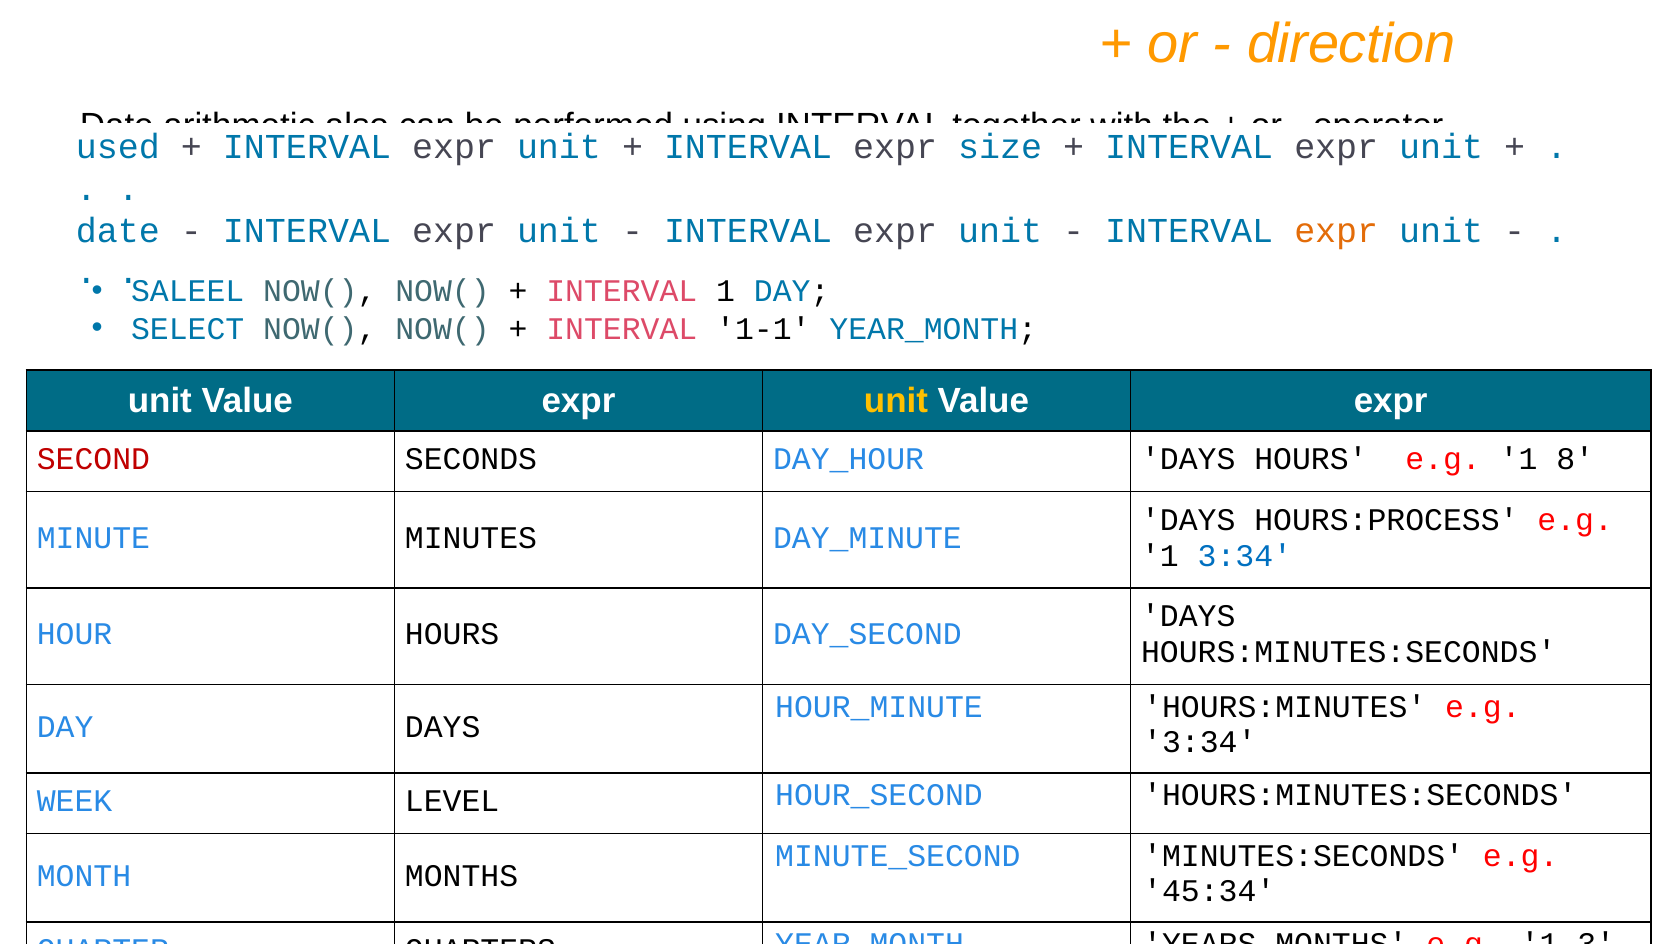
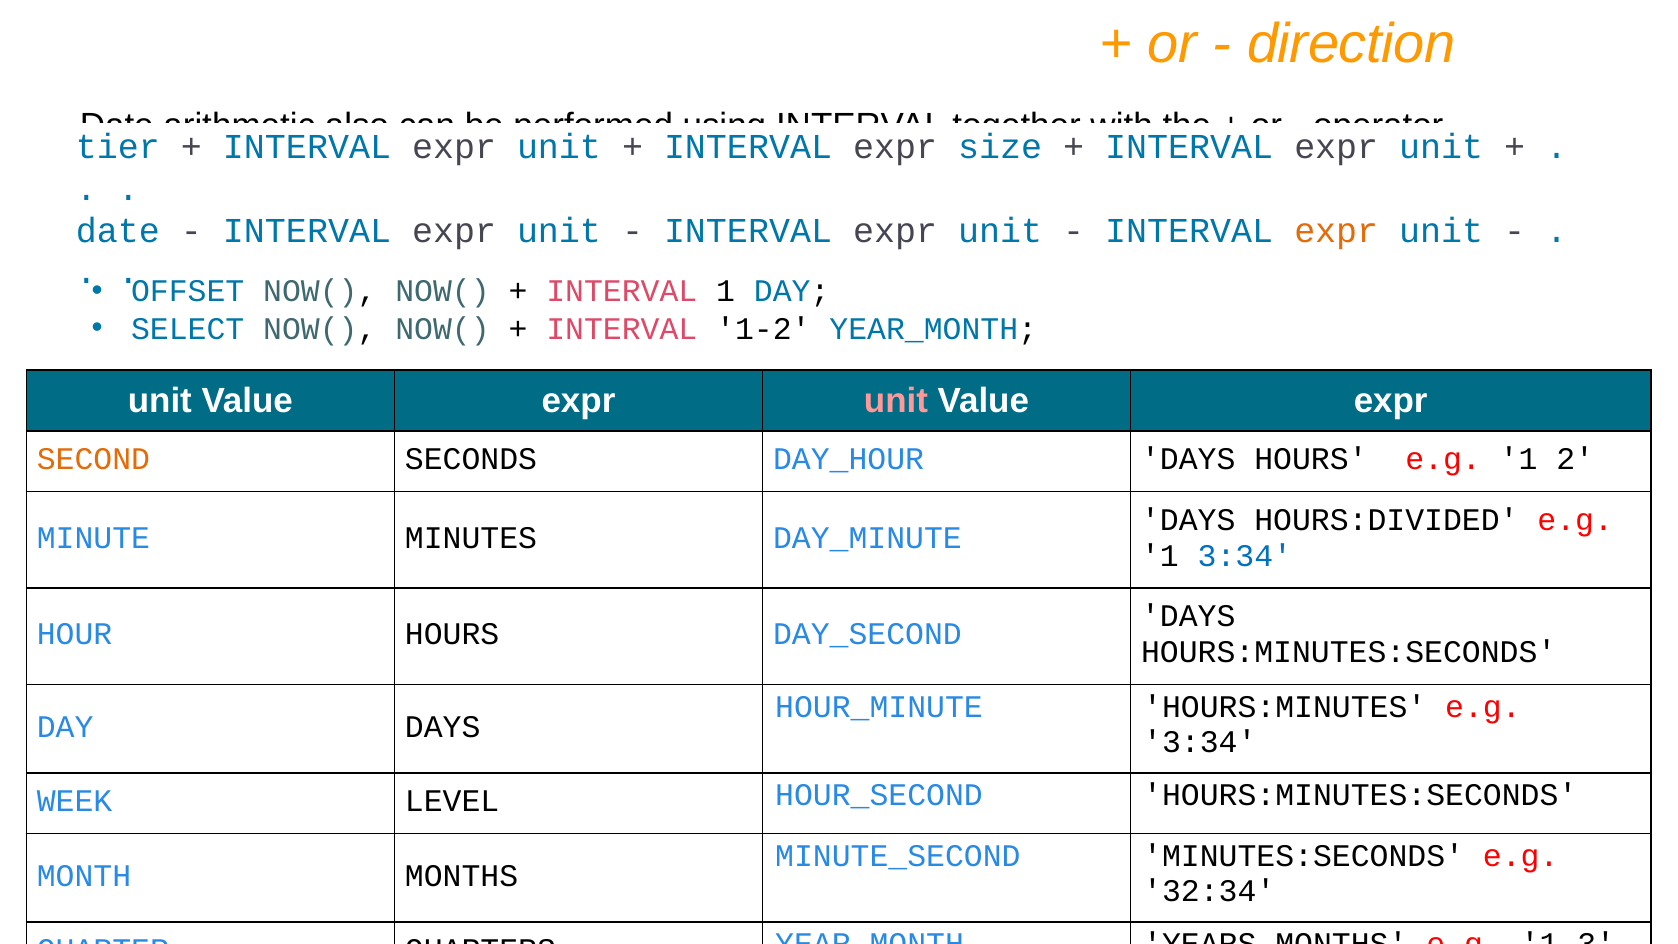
used: used -> tier
SALEEL: SALEEL -> OFFSET
1-1: 1-1 -> 1-2
unit at (896, 401) colour: yellow -> pink
SECOND colour: red -> orange
8: 8 -> 2
HOURS:PROCESS: HOURS:PROCESS -> HOURS:DIVIDED
45:34: 45:34 -> 32:34
